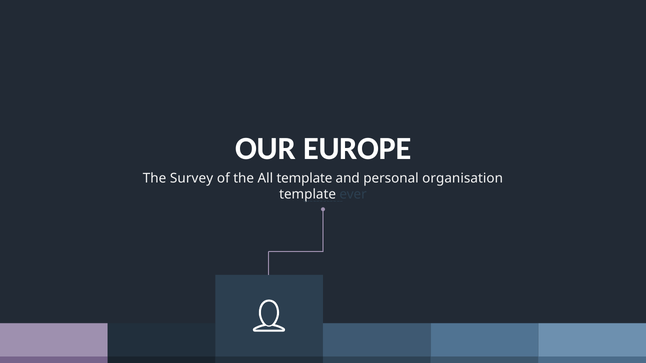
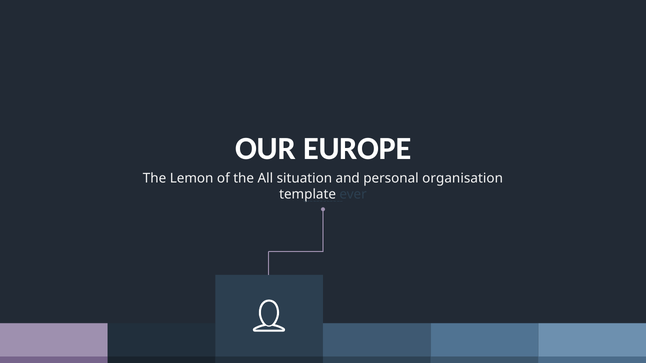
Survey: Survey -> Lemon
All template: template -> situation
